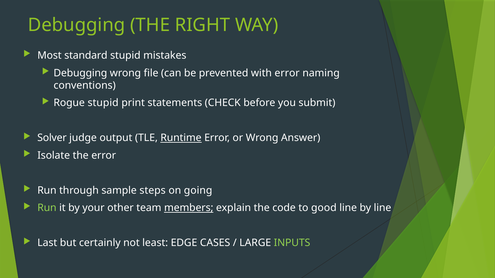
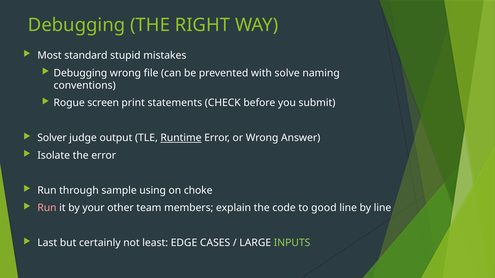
with error: error -> solve
Rogue stupid: stupid -> screen
steps: steps -> using
going: going -> choke
Run at (47, 208) colour: light green -> pink
members underline: present -> none
